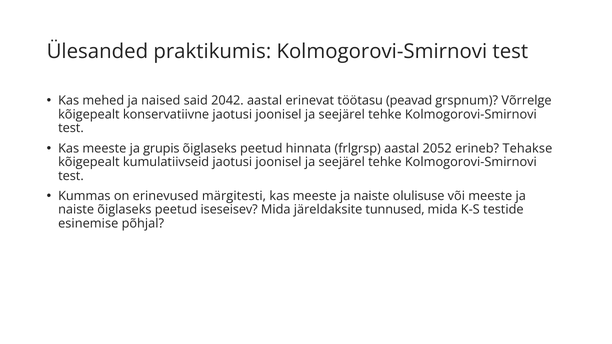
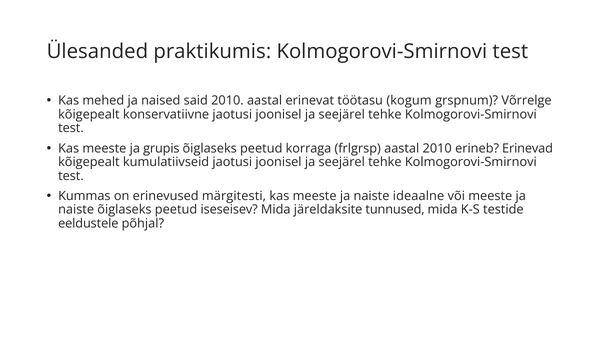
said 2042: 2042 -> 2010
peavad: peavad -> kogum
hinnata: hinnata -> korraga
aastal 2052: 2052 -> 2010
Tehakse: Tehakse -> Erinevad
olulisuse: olulisuse -> ideaalne
esinemise: esinemise -> eeldustele
